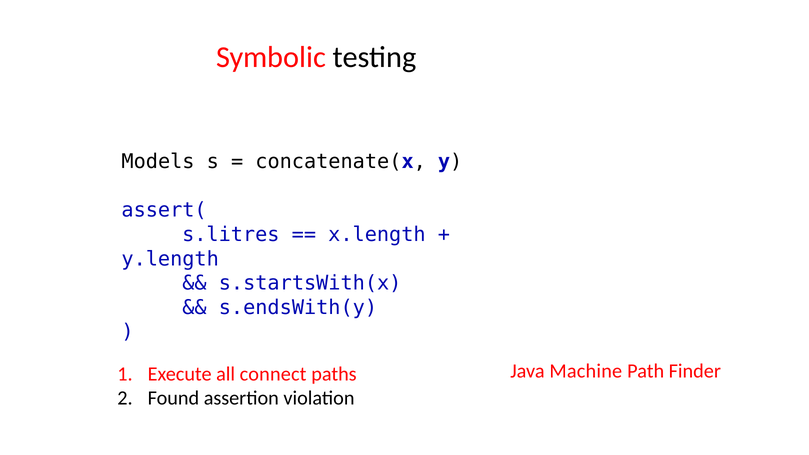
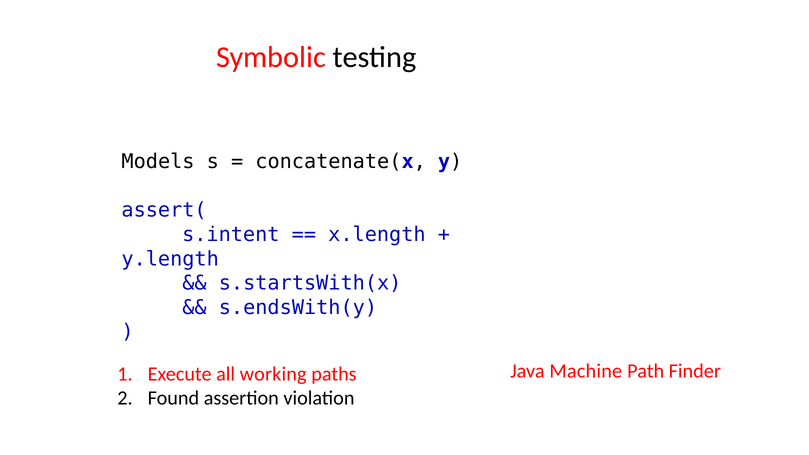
s.litres: s.litres -> s.intent
connect: connect -> working
